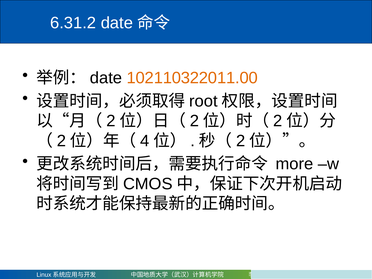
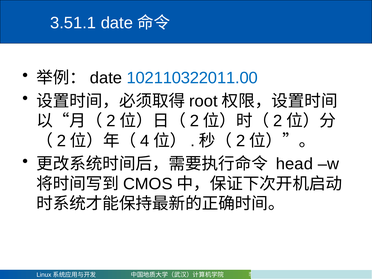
6.31.2: 6.31.2 -> 3.51.1
102110322011.00 colour: orange -> blue
more: more -> head
